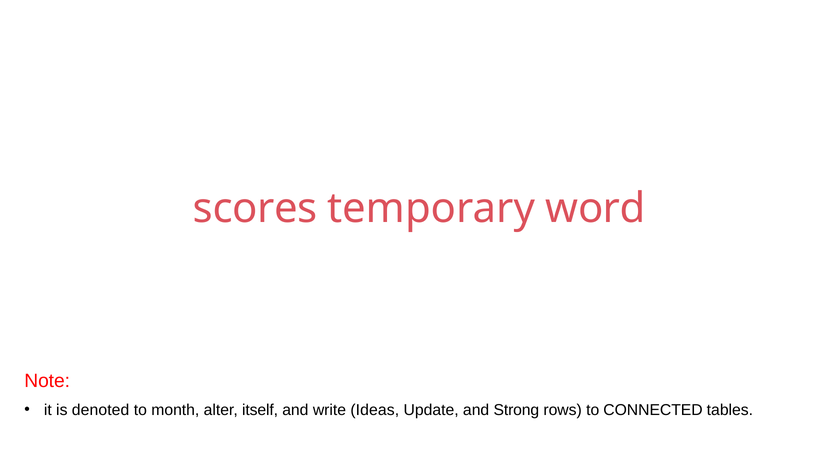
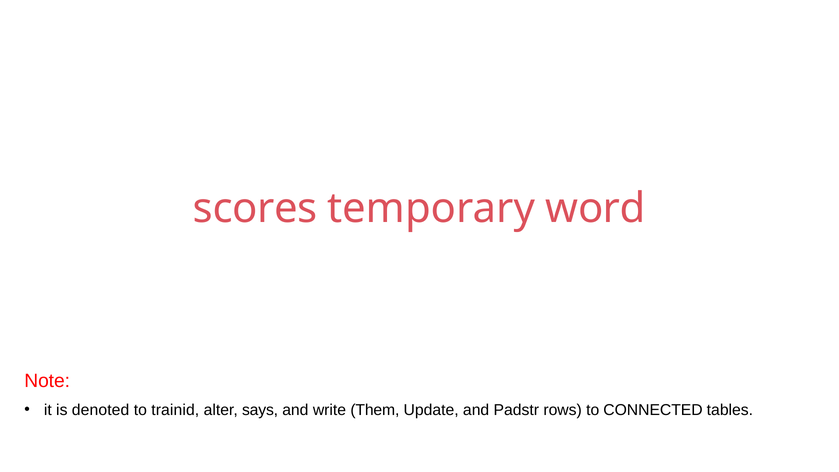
month: month -> trainid
itself: itself -> says
Ideas: Ideas -> Them
Strong: Strong -> Padstr
